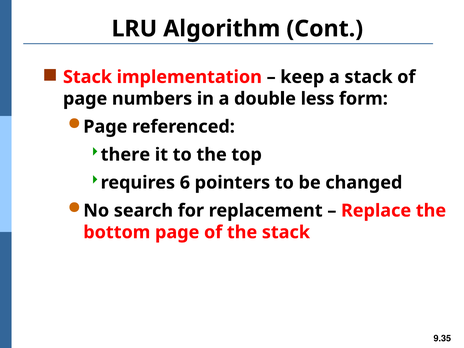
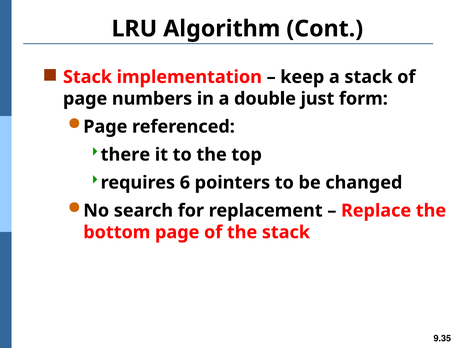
less: less -> just
